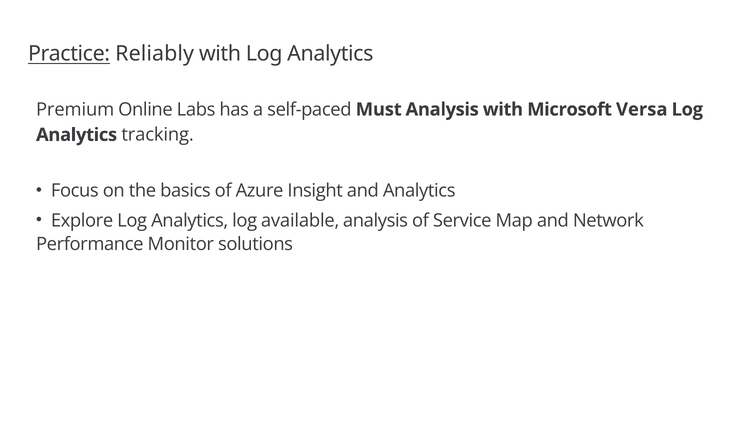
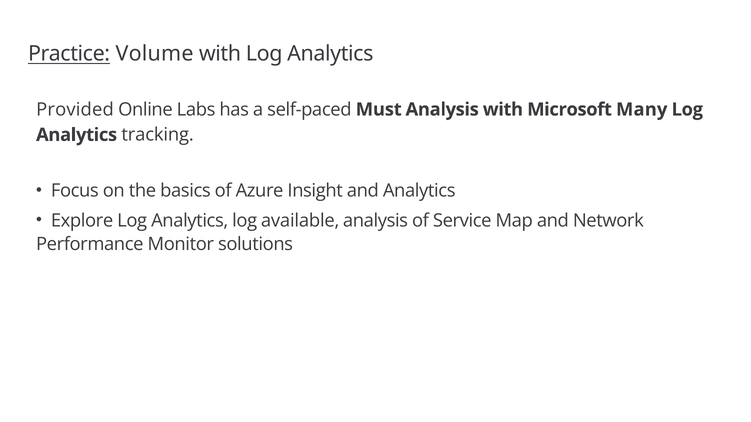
Reliably: Reliably -> Volume
Premium: Premium -> Provided
Versa: Versa -> Many
